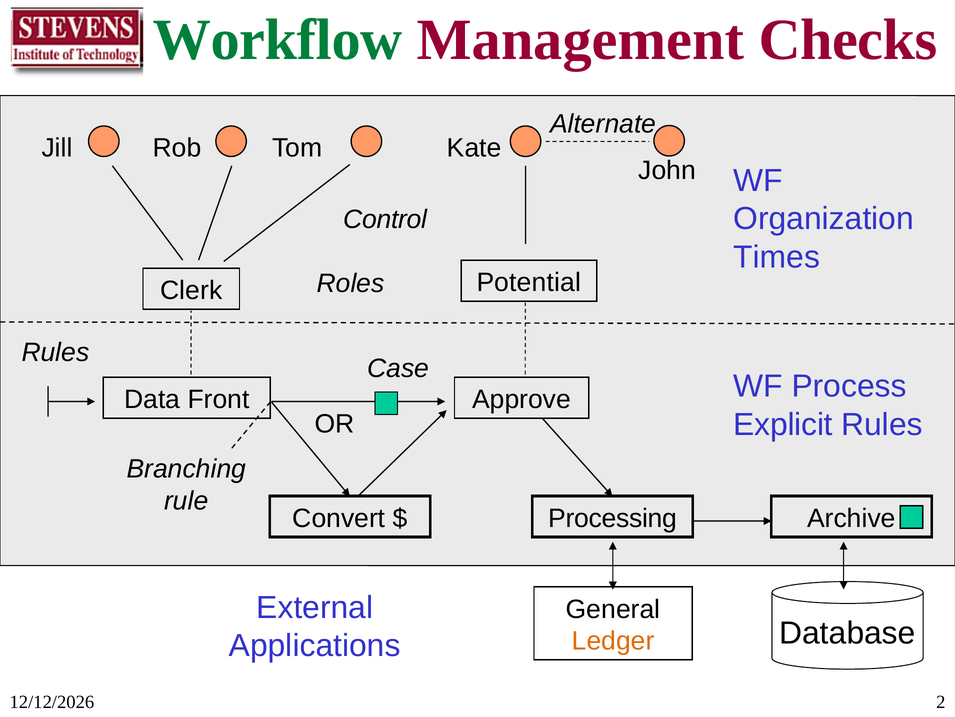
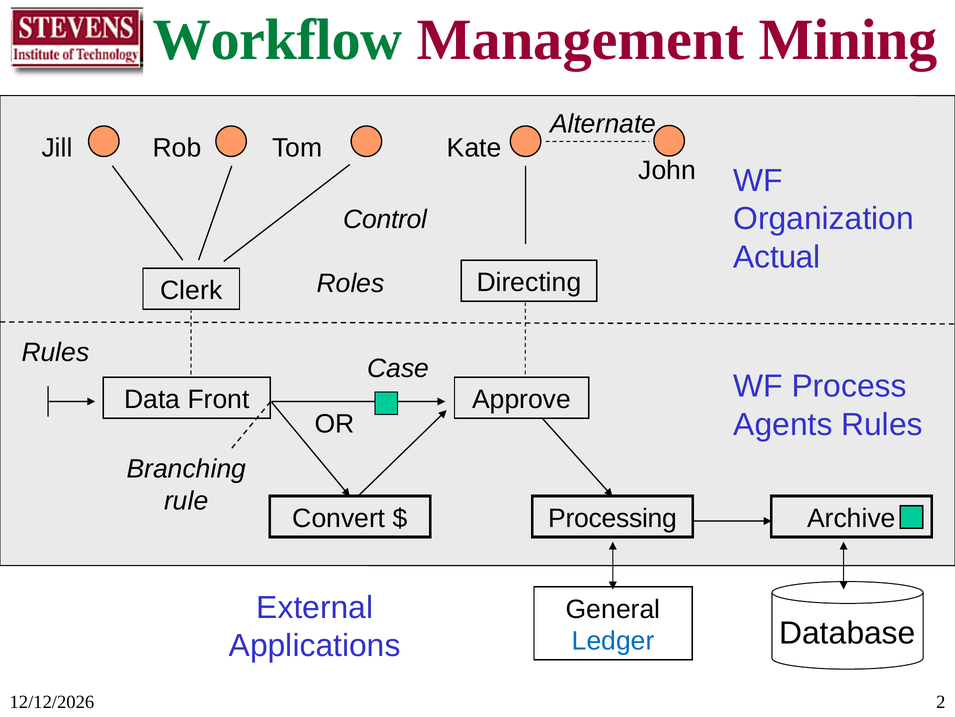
Checks: Checks -> Mining
Times: Times -> Actual
Potential: Potential -> Directing
Explicit: Explicit -> Agents
Ledger colour: orange -> blue
